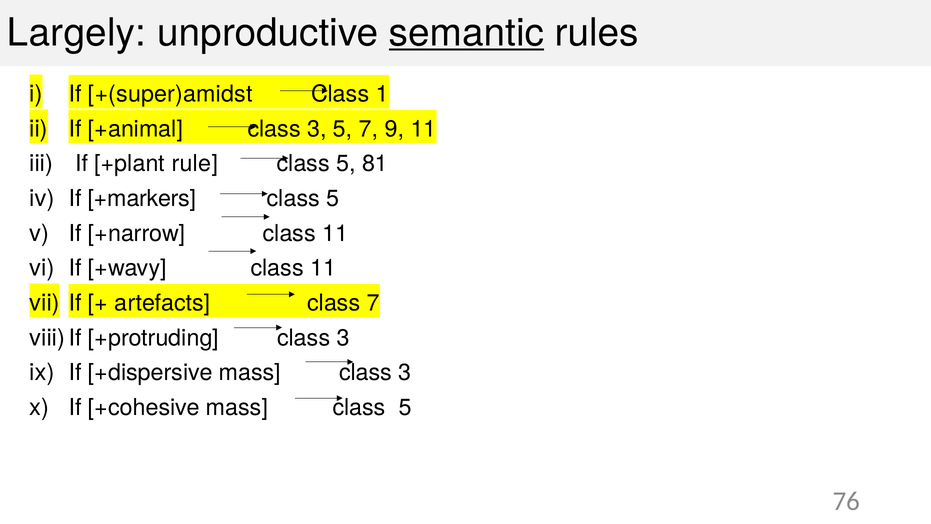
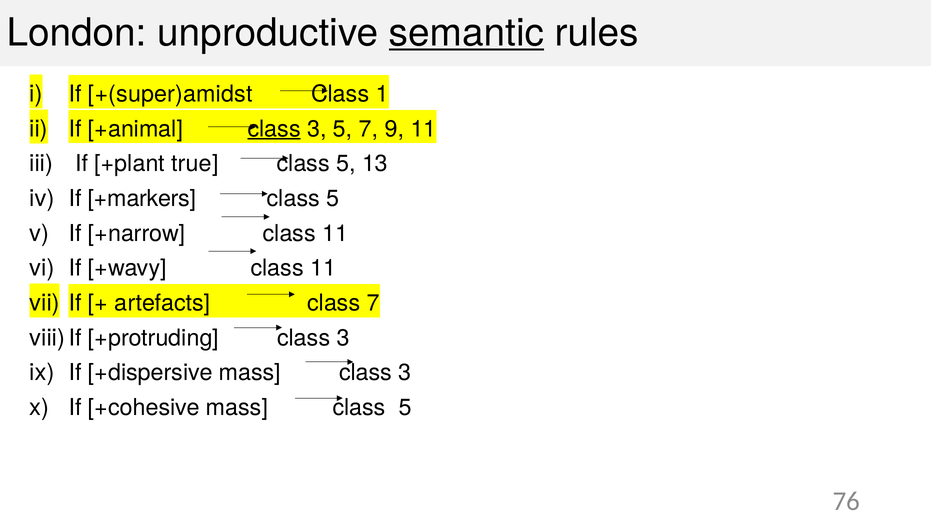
Largely: Largely -> London
class at (274, 129) underline: none -> present
rule: rule -> true
81: 81 -> 13
